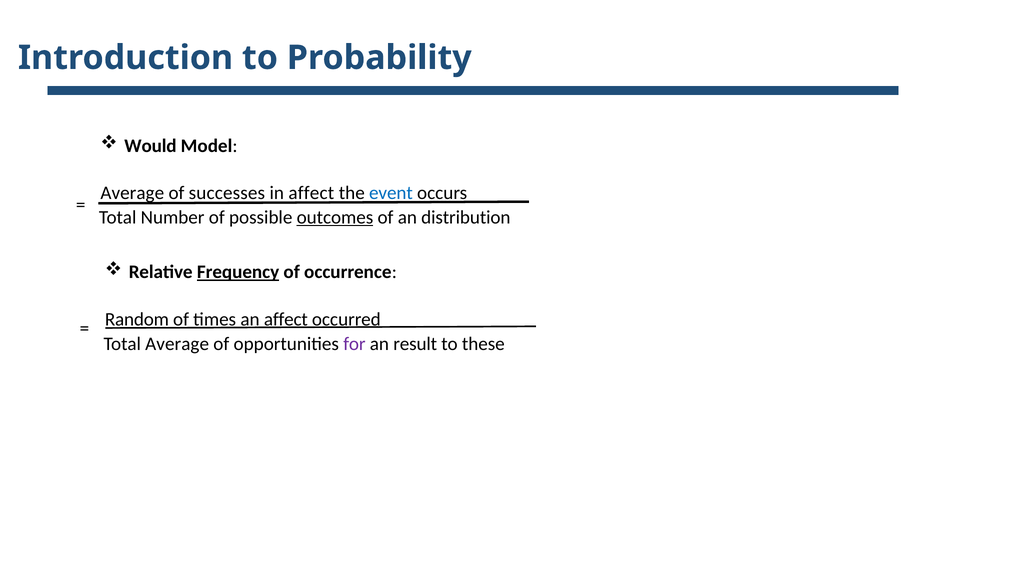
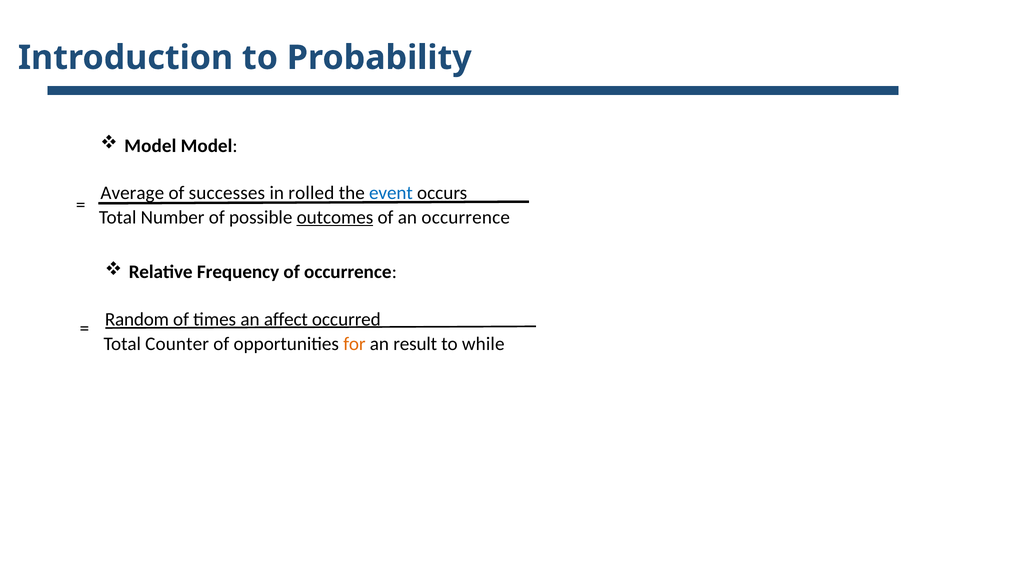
Would at (150, 146): Would -> Model
in affect: affect -> rolled
an distribution: distribution -> occurrence
Frequency underline: present -> none
Total Average: Average -> Counter
for colour: purple -> orange
these: these -> while
